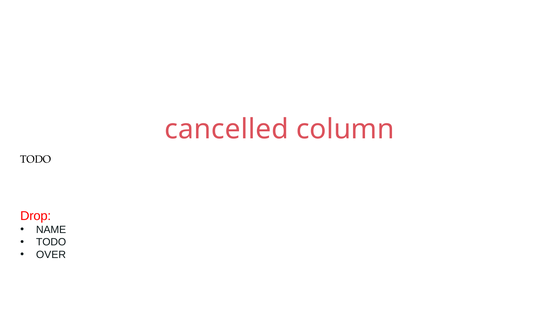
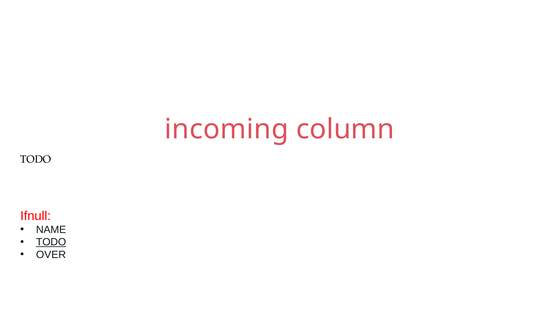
cancelled: cancelled -> incoming
Drop: Drop -> Ifnull
TODO at (51, 243) underline: none -> present
